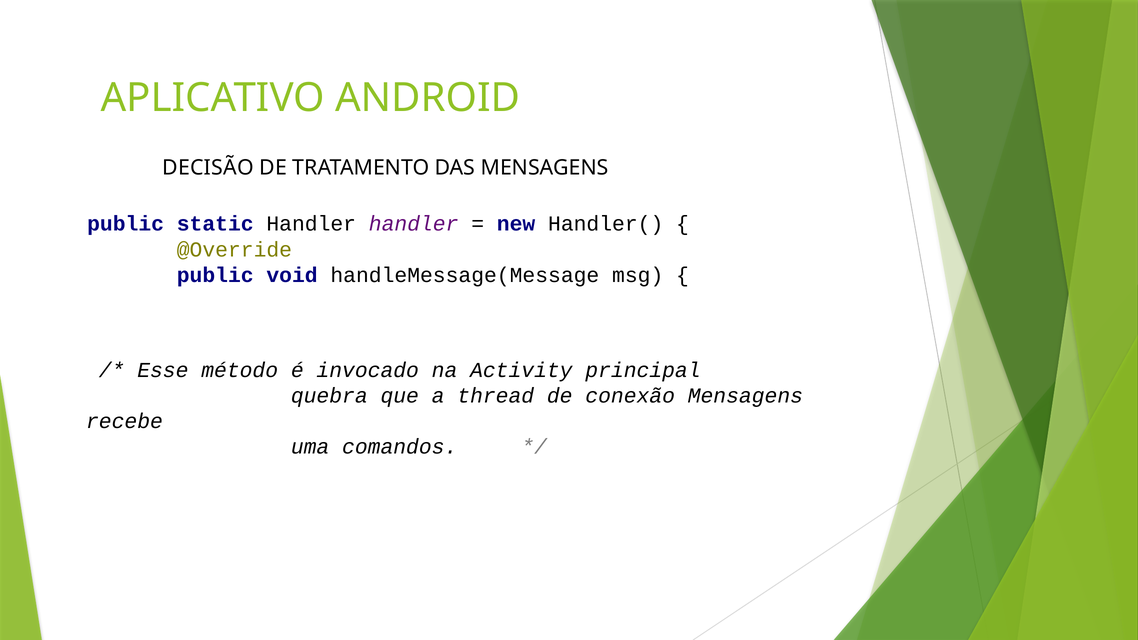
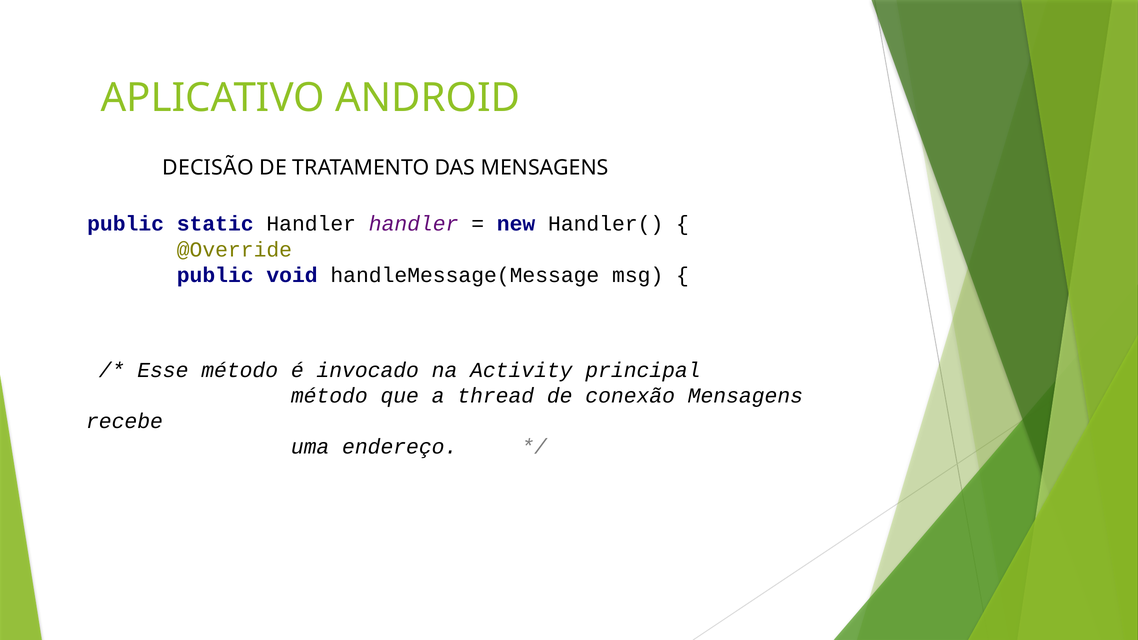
quebra at (329, 396): quebra -> método
comandos: comandos -> endereço
